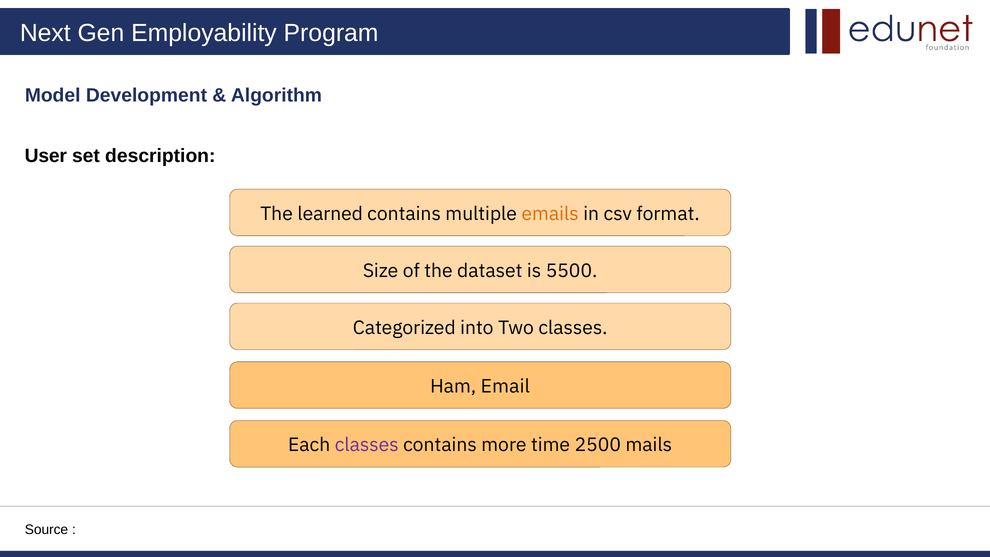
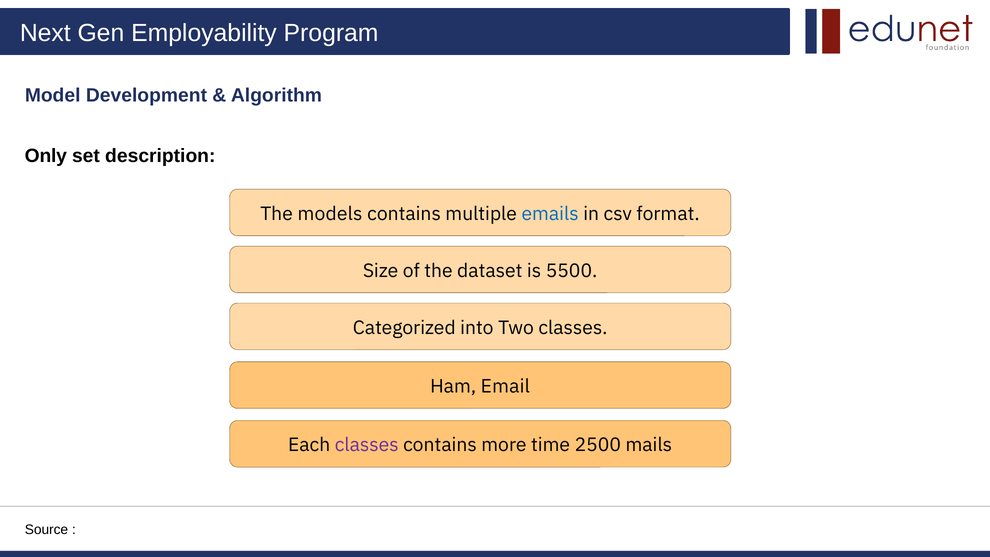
User: User -> Only
learned: learned -> models
emails colour: orange -> blue
